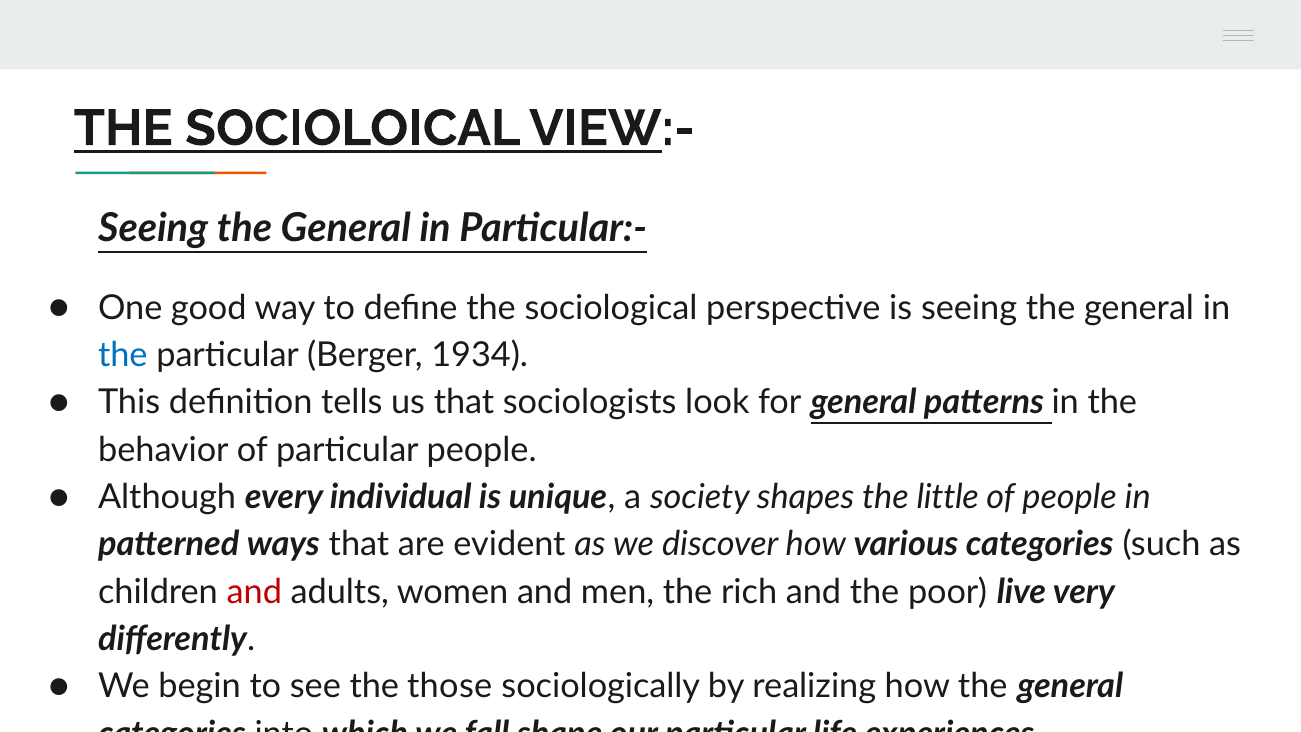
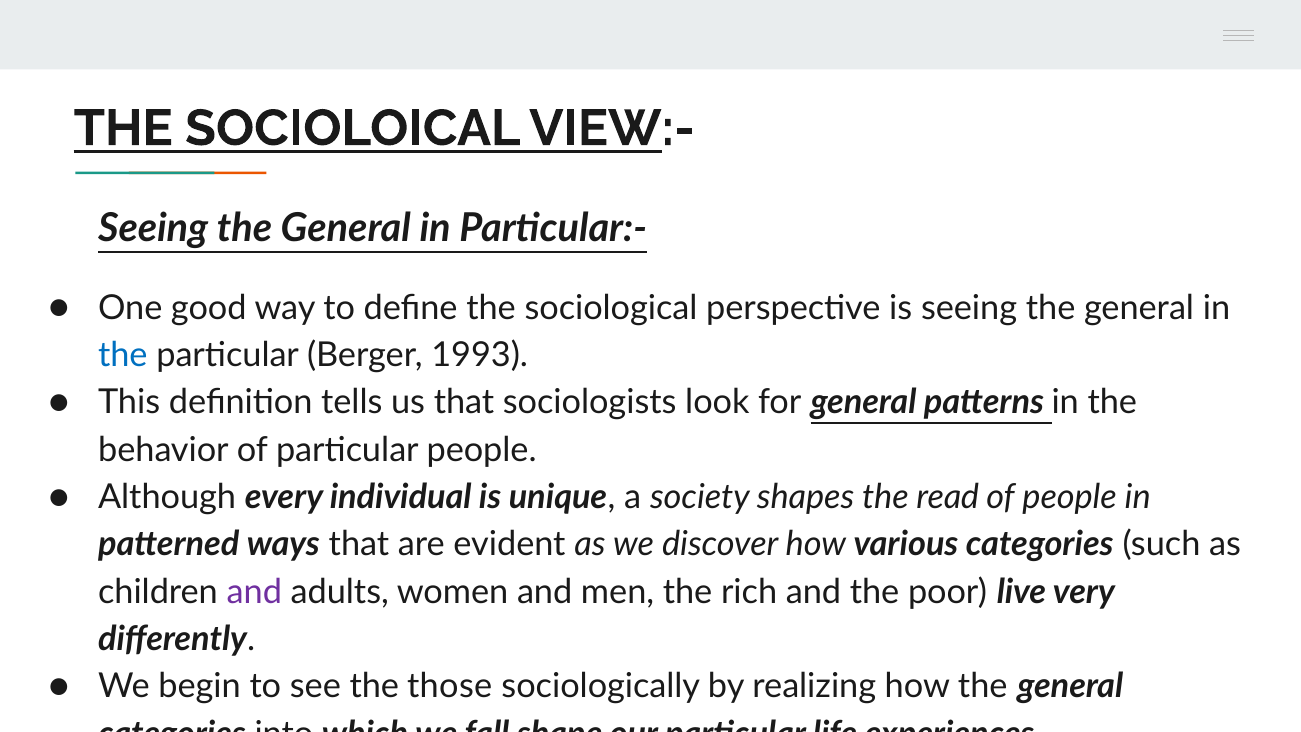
1934: 1934 -> 1993
little: little -> read
and at (254, 592) colour: red -> purple
